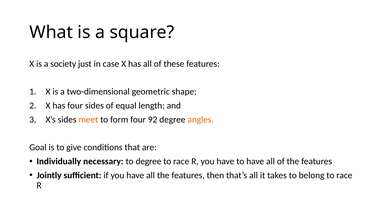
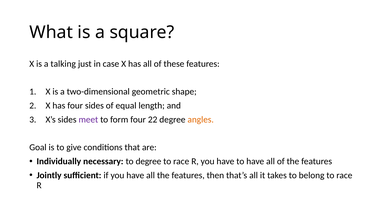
society: society -> talking
meet colour: orange -> purple
92: 92 -> 22
